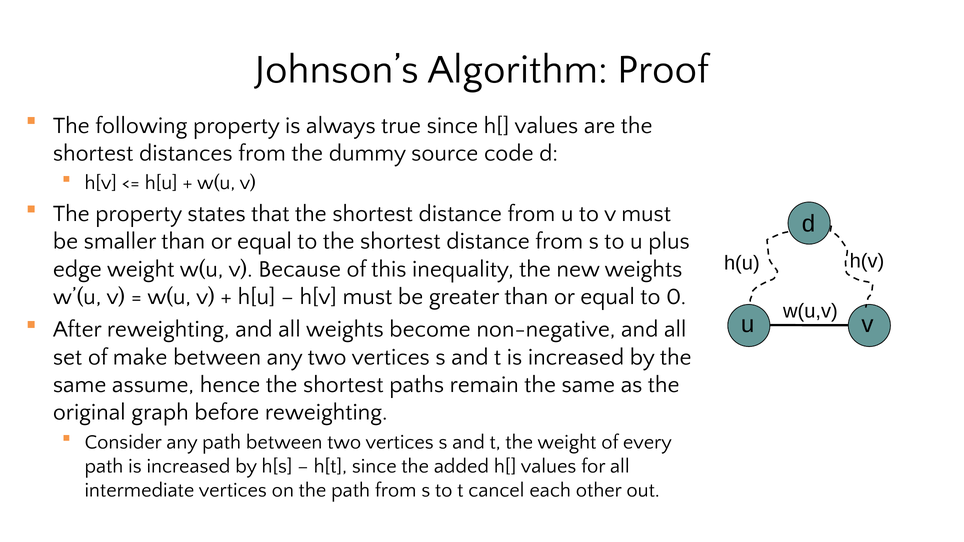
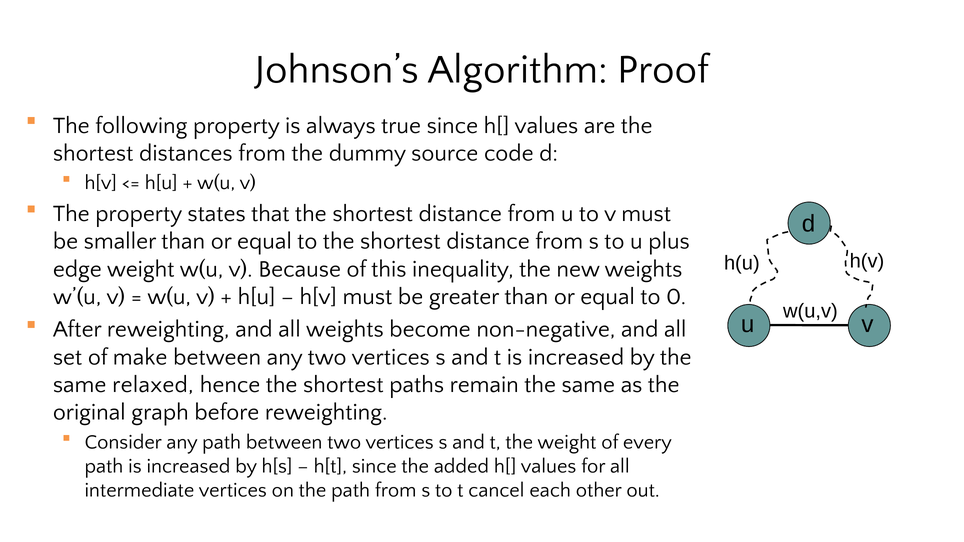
assume: assume -> relaxed
